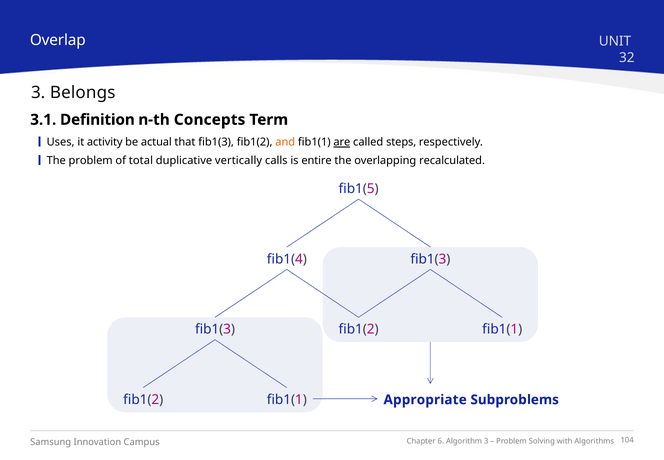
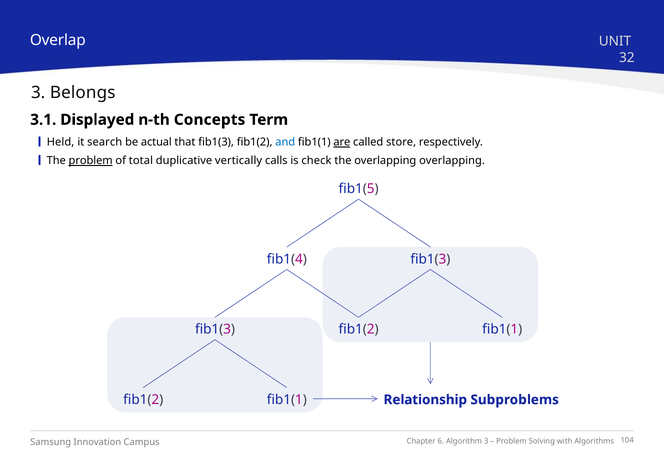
Definition: Definition -> Displayed
Uses: Uses -> Held
activity: activity -> search
and colour: orange -> blue
steps: steps -> store
problem at (91, 161) underline: none -> present
entire: entire -> check
overlapping recalculated: recalculated -> overlapping
Appropriate: Appropriate -> Relationship
